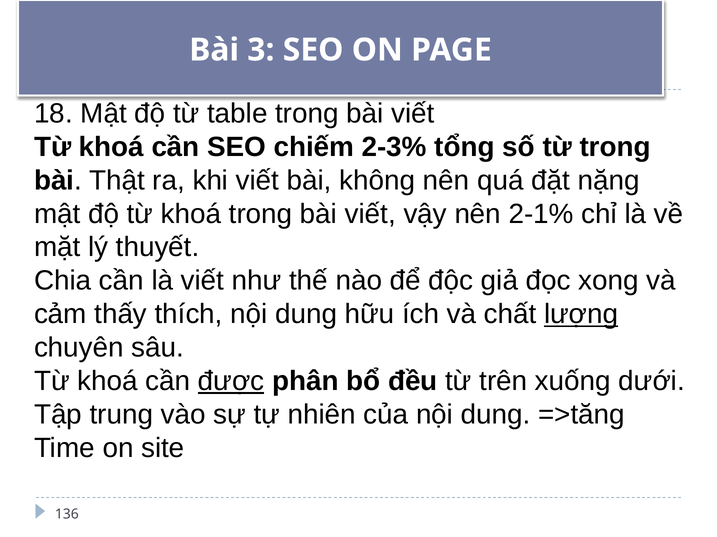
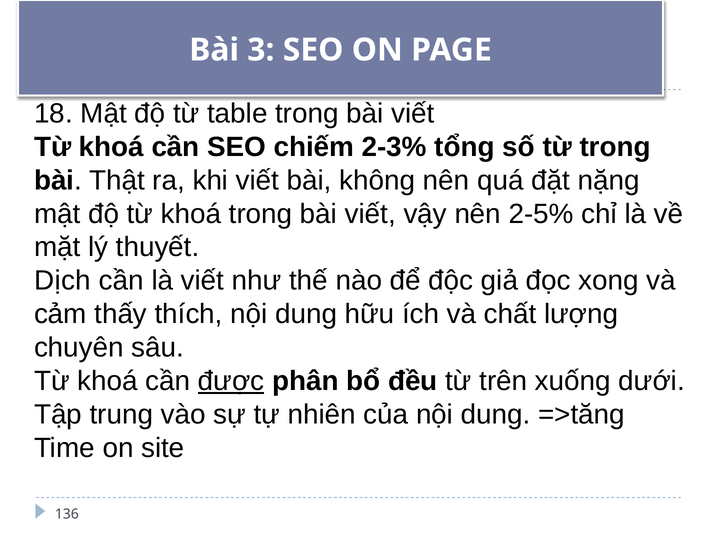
2-1%: 2-1% -> 2-5%
Chia: Chia -> Dịch
lượng underline: present -> none
